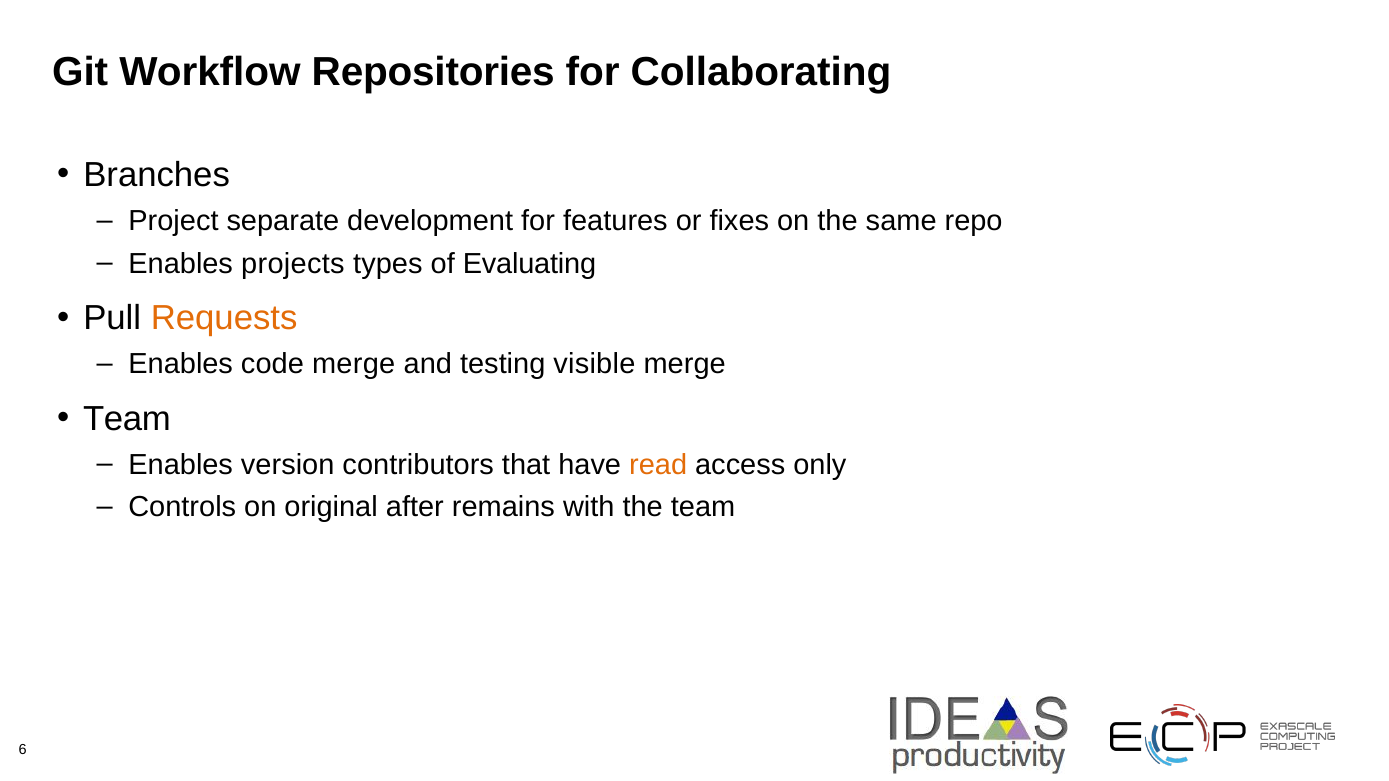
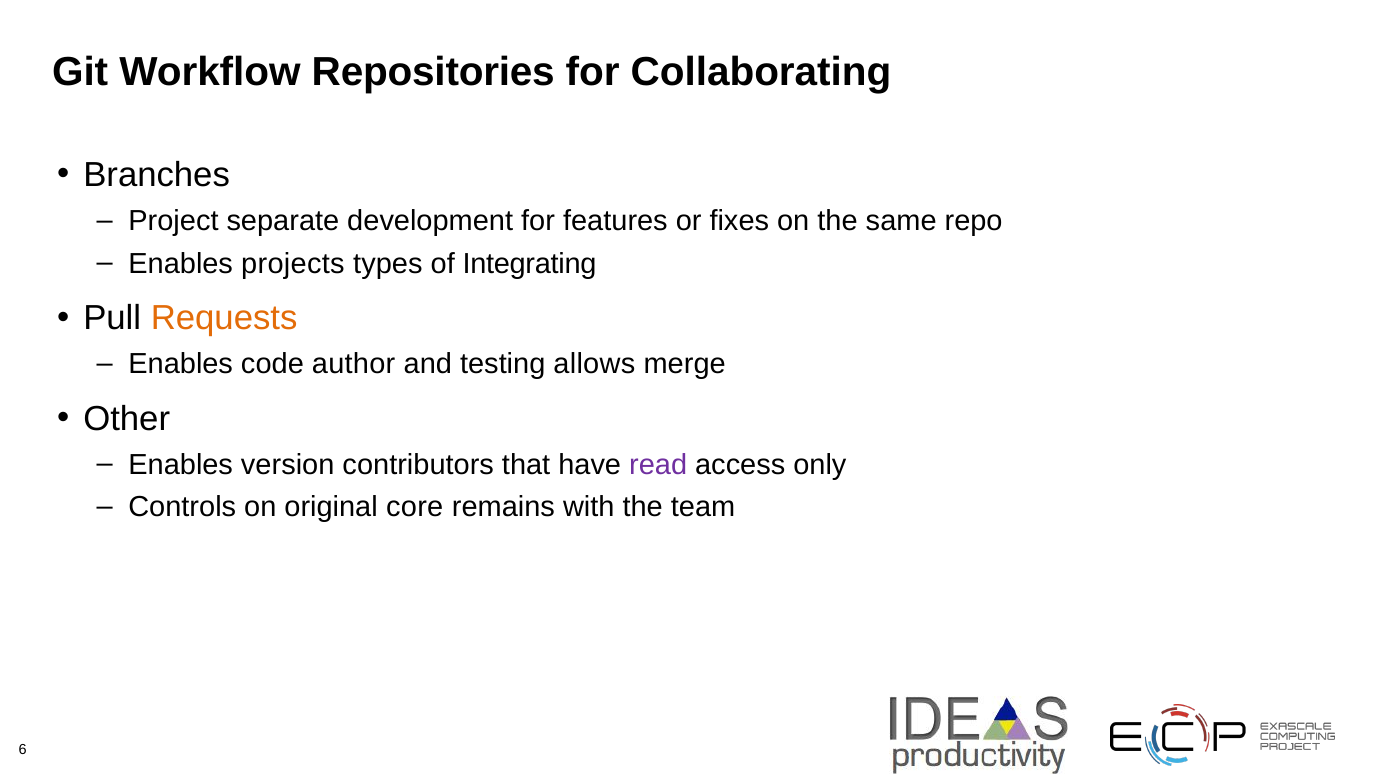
Evaluating: Evaluating -> Integrating
code merge: merge -> author
visible: visible -> allows
Team at (127, 419): Team -> Other
read colour: orange -> purple
after: after -> core
